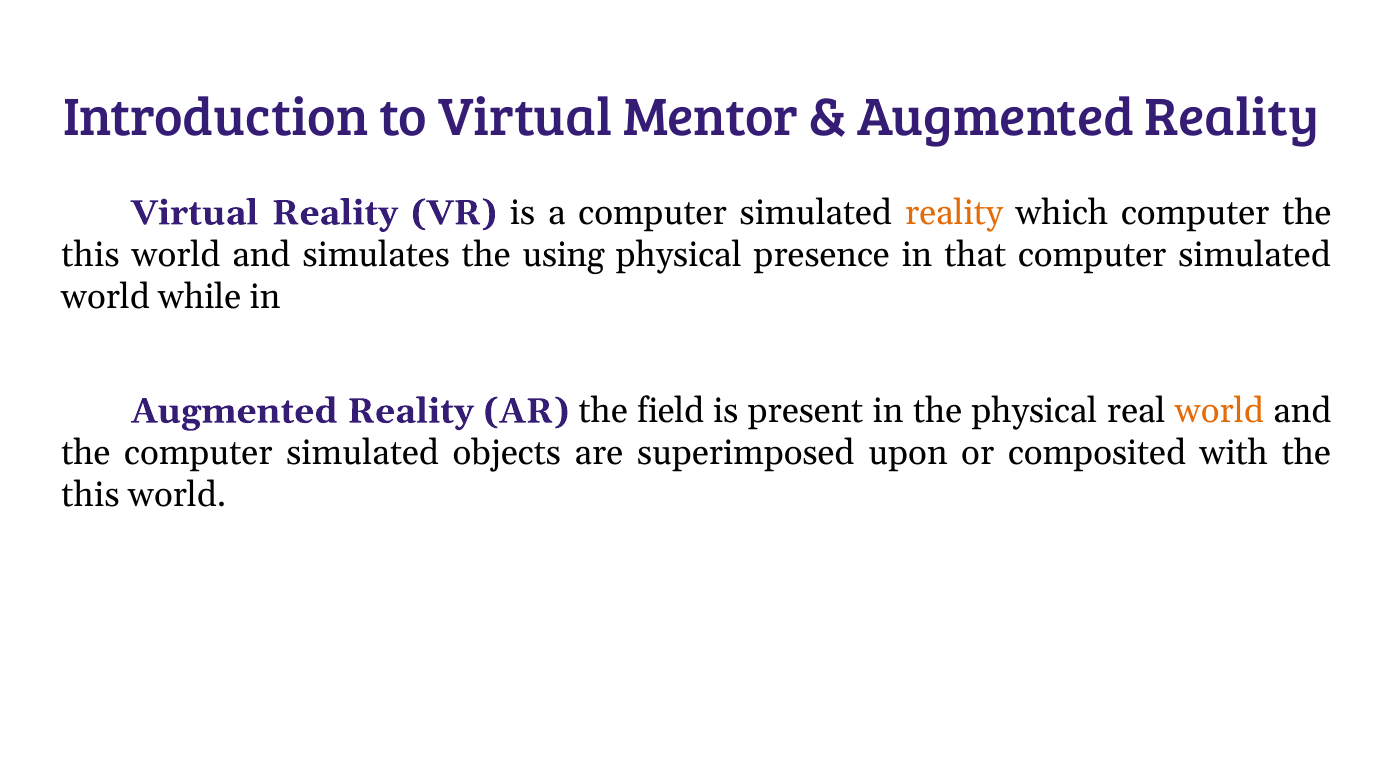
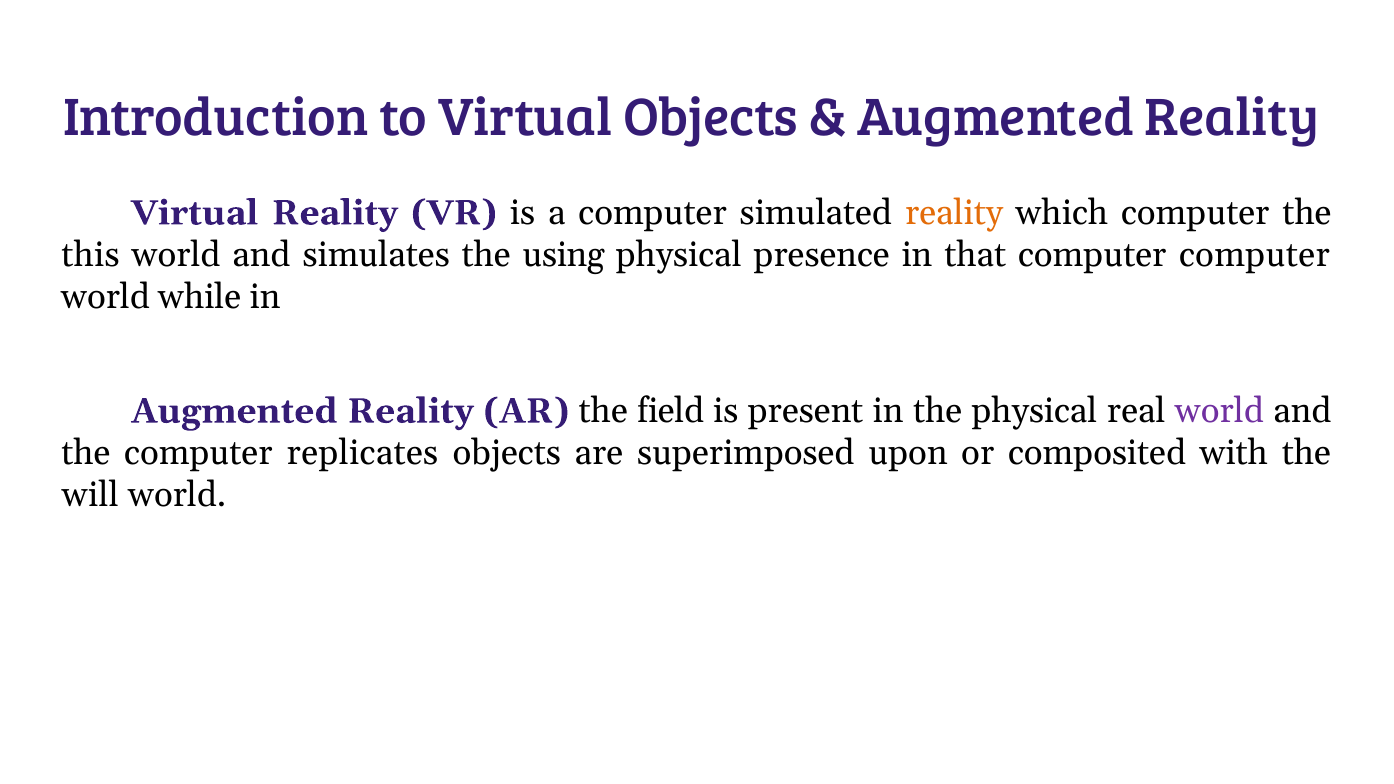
Virtual Mentor: Mentor -> Objects
that computer simulated: simulated -> computer
world at (1219, 411) colour: orange -> purple
the computer simulated: simulated -> replicates
this at (91, 495): this -> will
